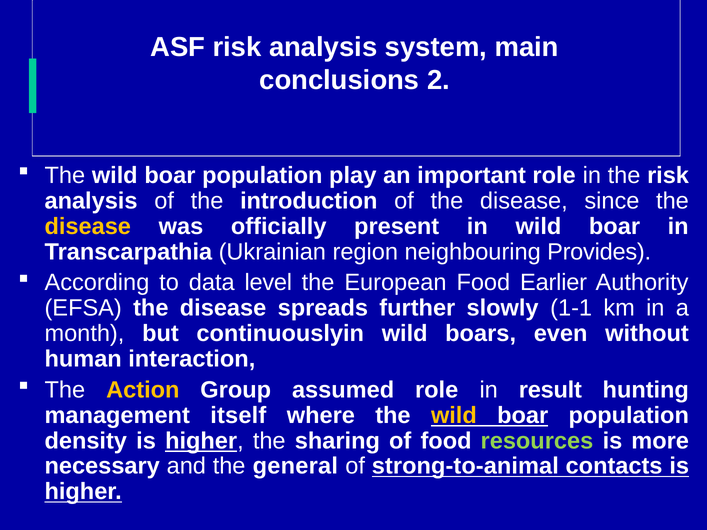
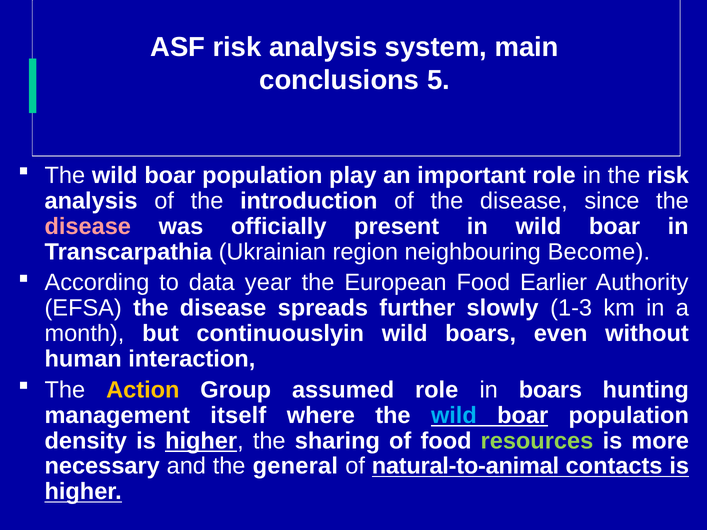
2: 2 -> 5
disease at (88, 226) colour: yellow -> pink
Provides: Provides -> Become
level: level -> year
1-1: 1-1 -> 1-3
in result: result -> boars
wild at (454, 416) colour: yellow -> light blue
strong-to-animal: strong-to-animal -> natural-to-animal
